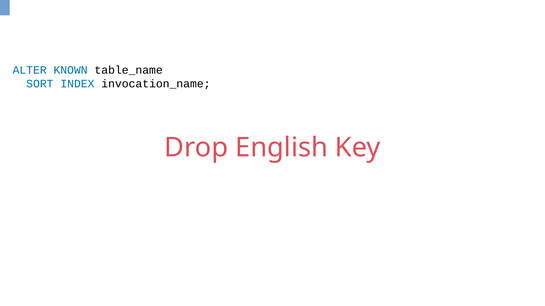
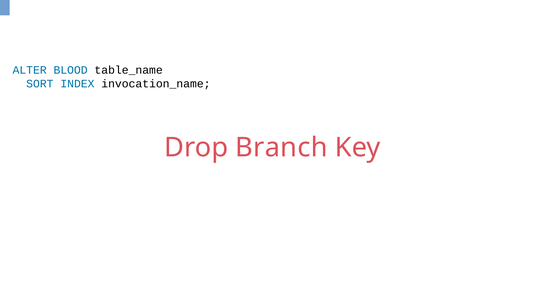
KNOWN: KNOWN -> BLOOD
English: English -> Branch
